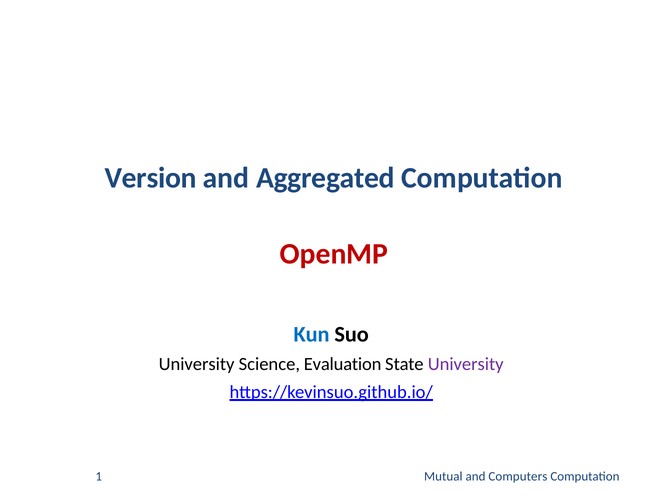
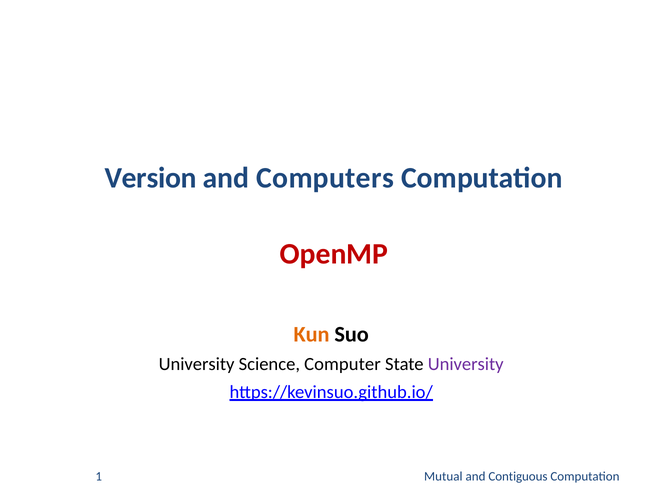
Aggregated: Aggregated -> Computers
Kun colour: blue -> orange
Evaluation: Evaluation -> Computer
Computers: Computers -> Contiguous
